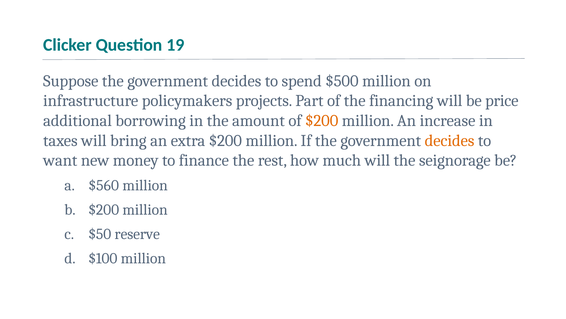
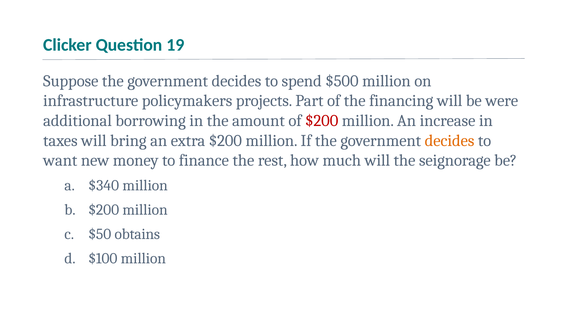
price: price -> were
$200 at (322, 120) colour: orange -> red
$560: $560 -> $340
reserve: reserve -> obtains
